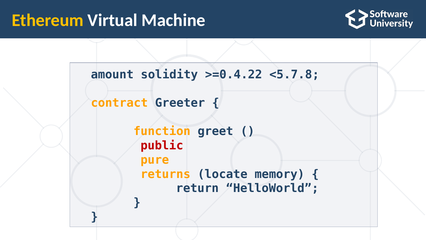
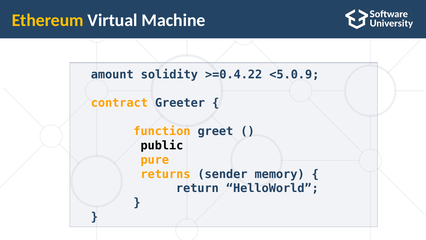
<5.7.8: <5.7.8 -> <5.0.9
public colour: red -> black
locate: locate -> sender
